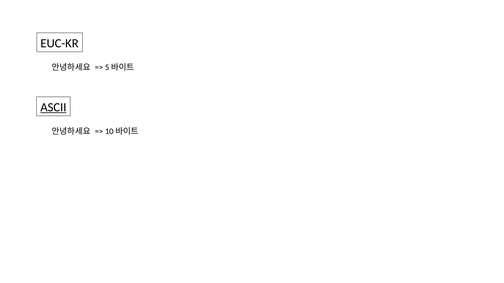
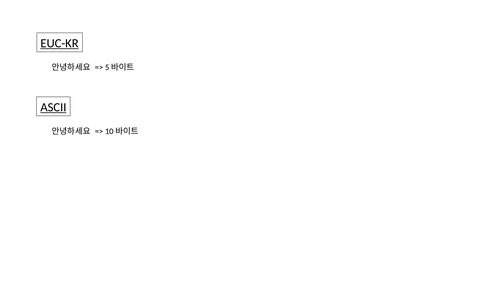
EUC-KR underline: none -> present
